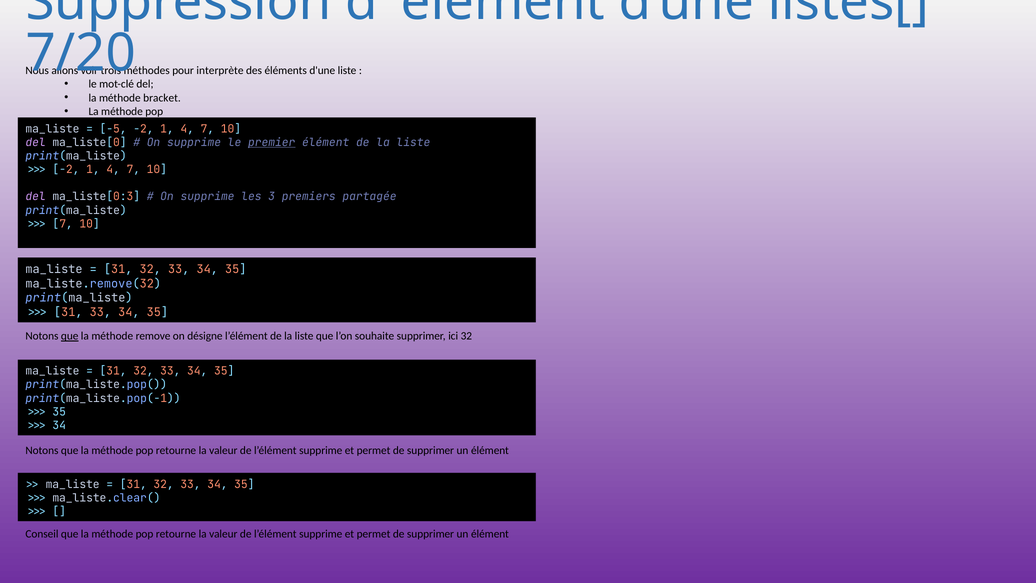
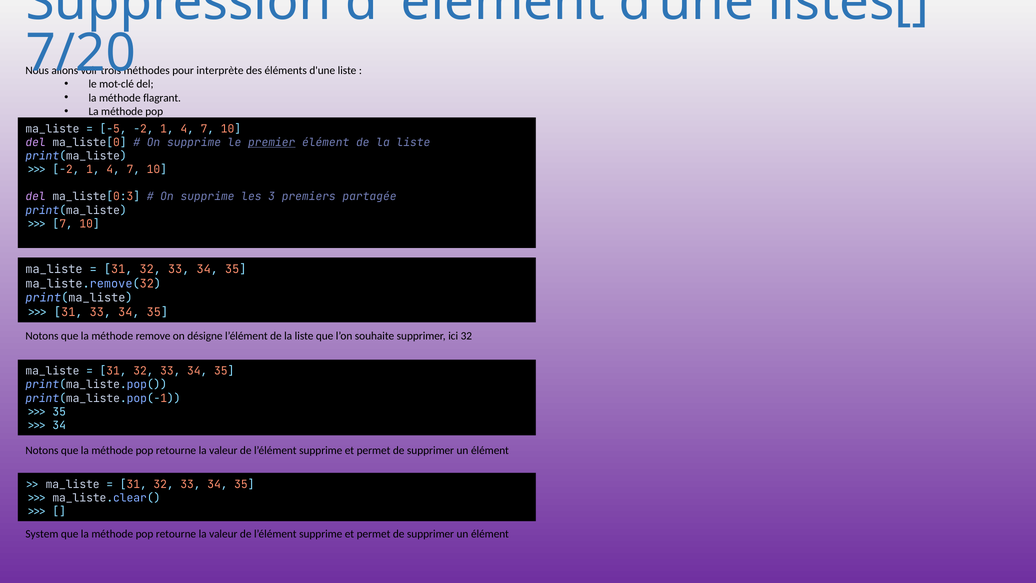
bracket: bracket -> flagrant
que at (70, 336) underline: present -> none
Conseil: Conseil -> System
